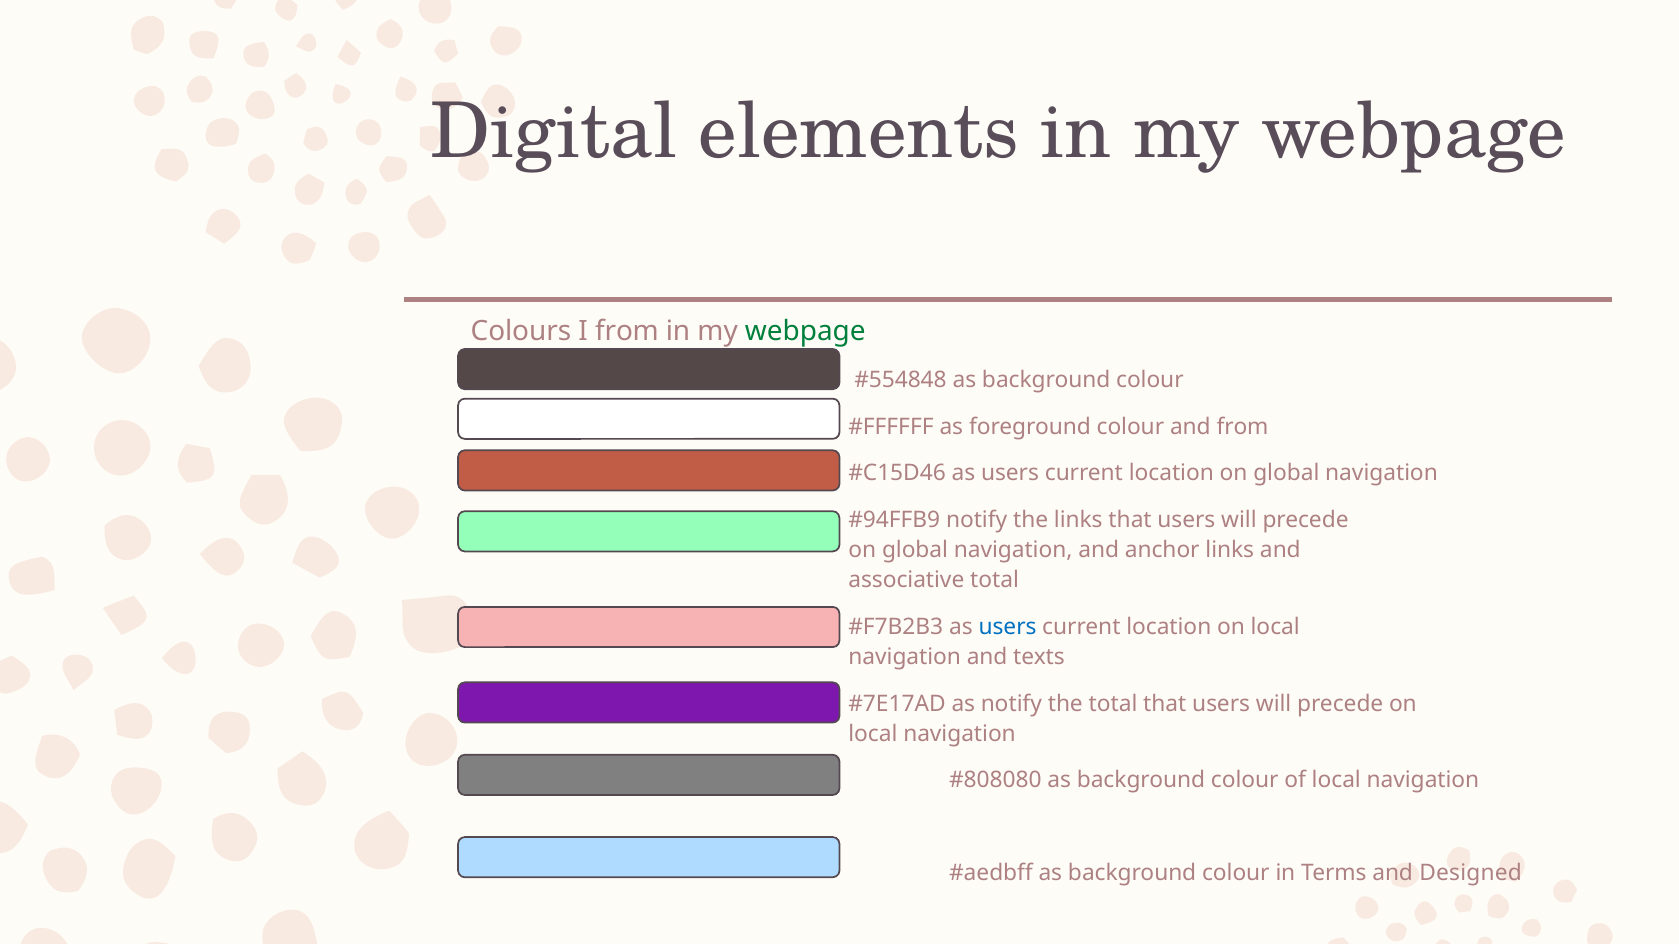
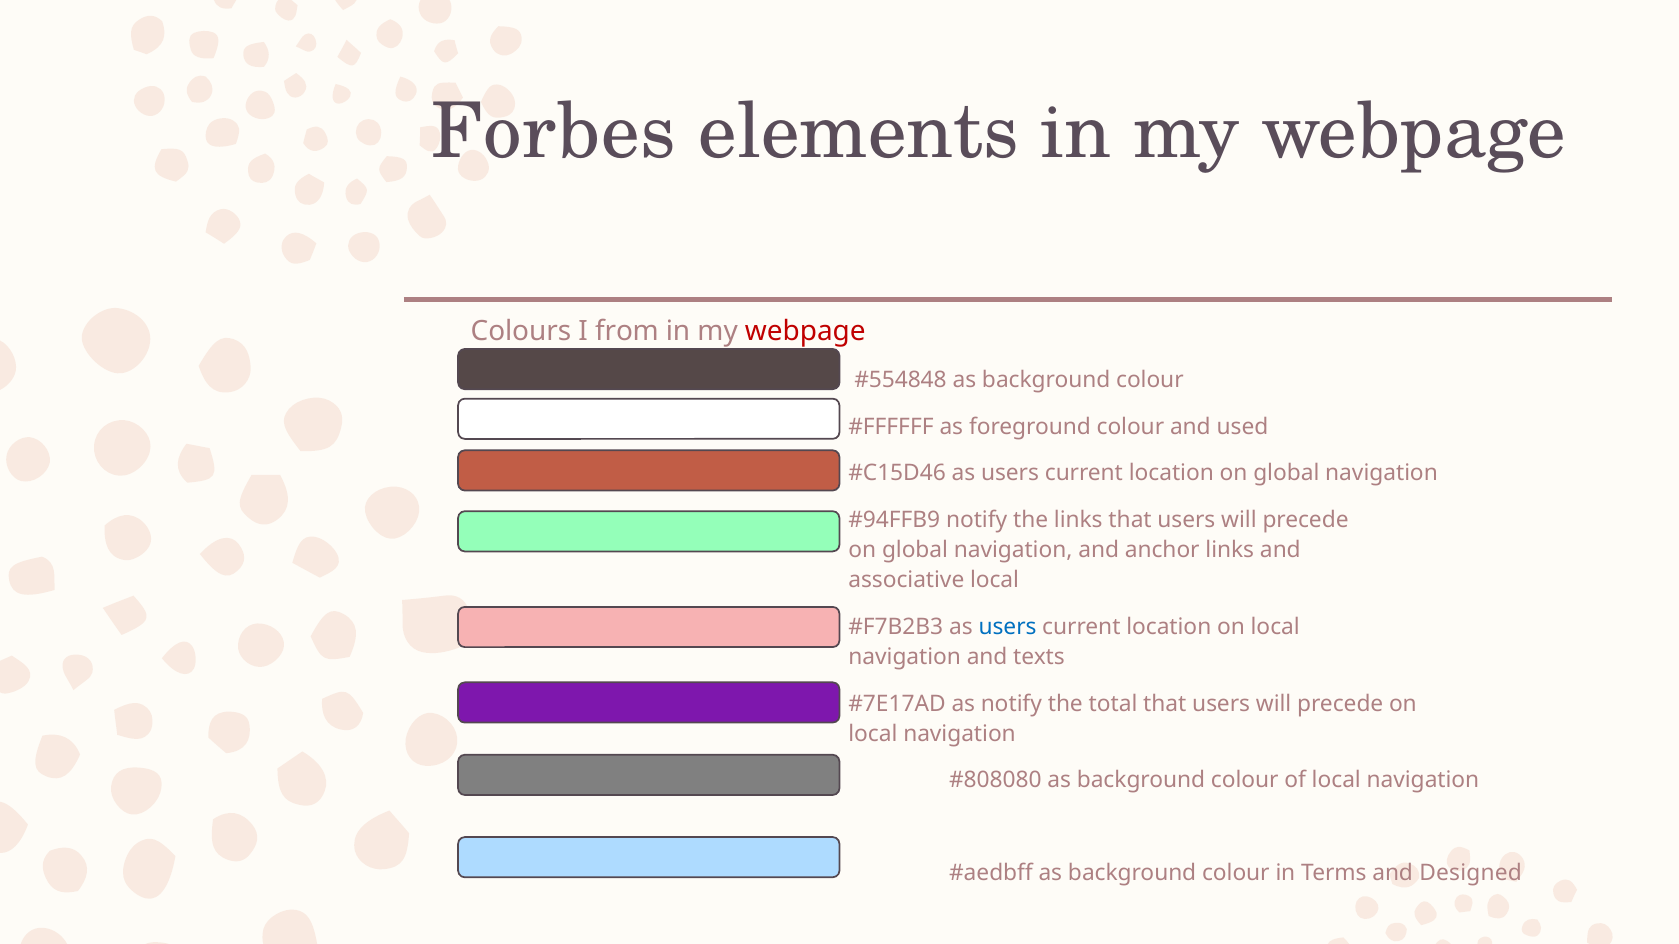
Digital: Digital -> Forbes
webpage at (805, 331) colour: green -> red
and from: from -> used
associative total: total -> local
